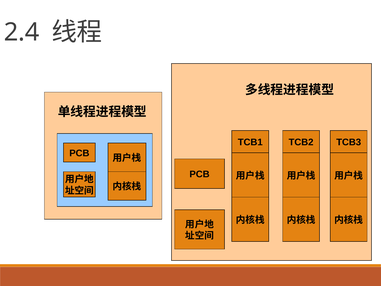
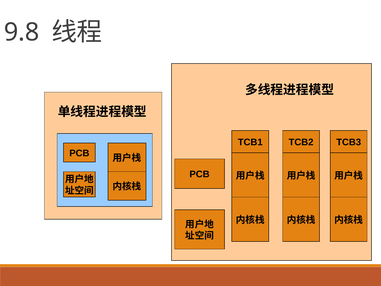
2.4: 2.4 -> 9.8
